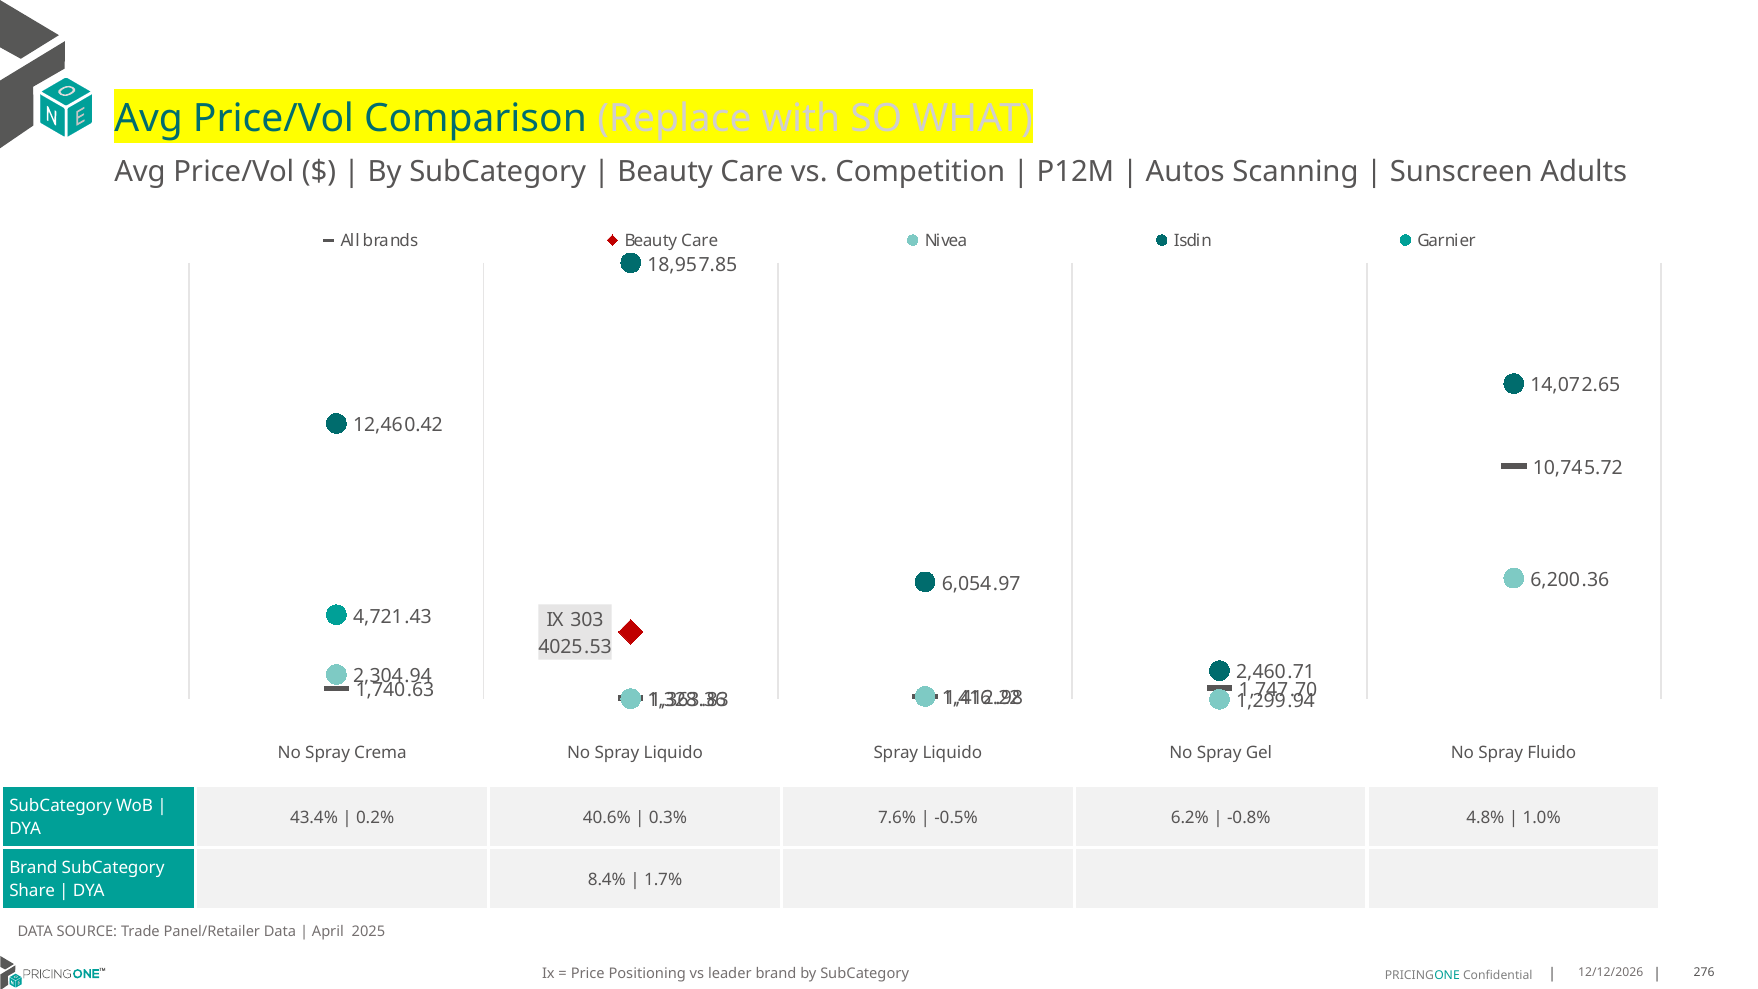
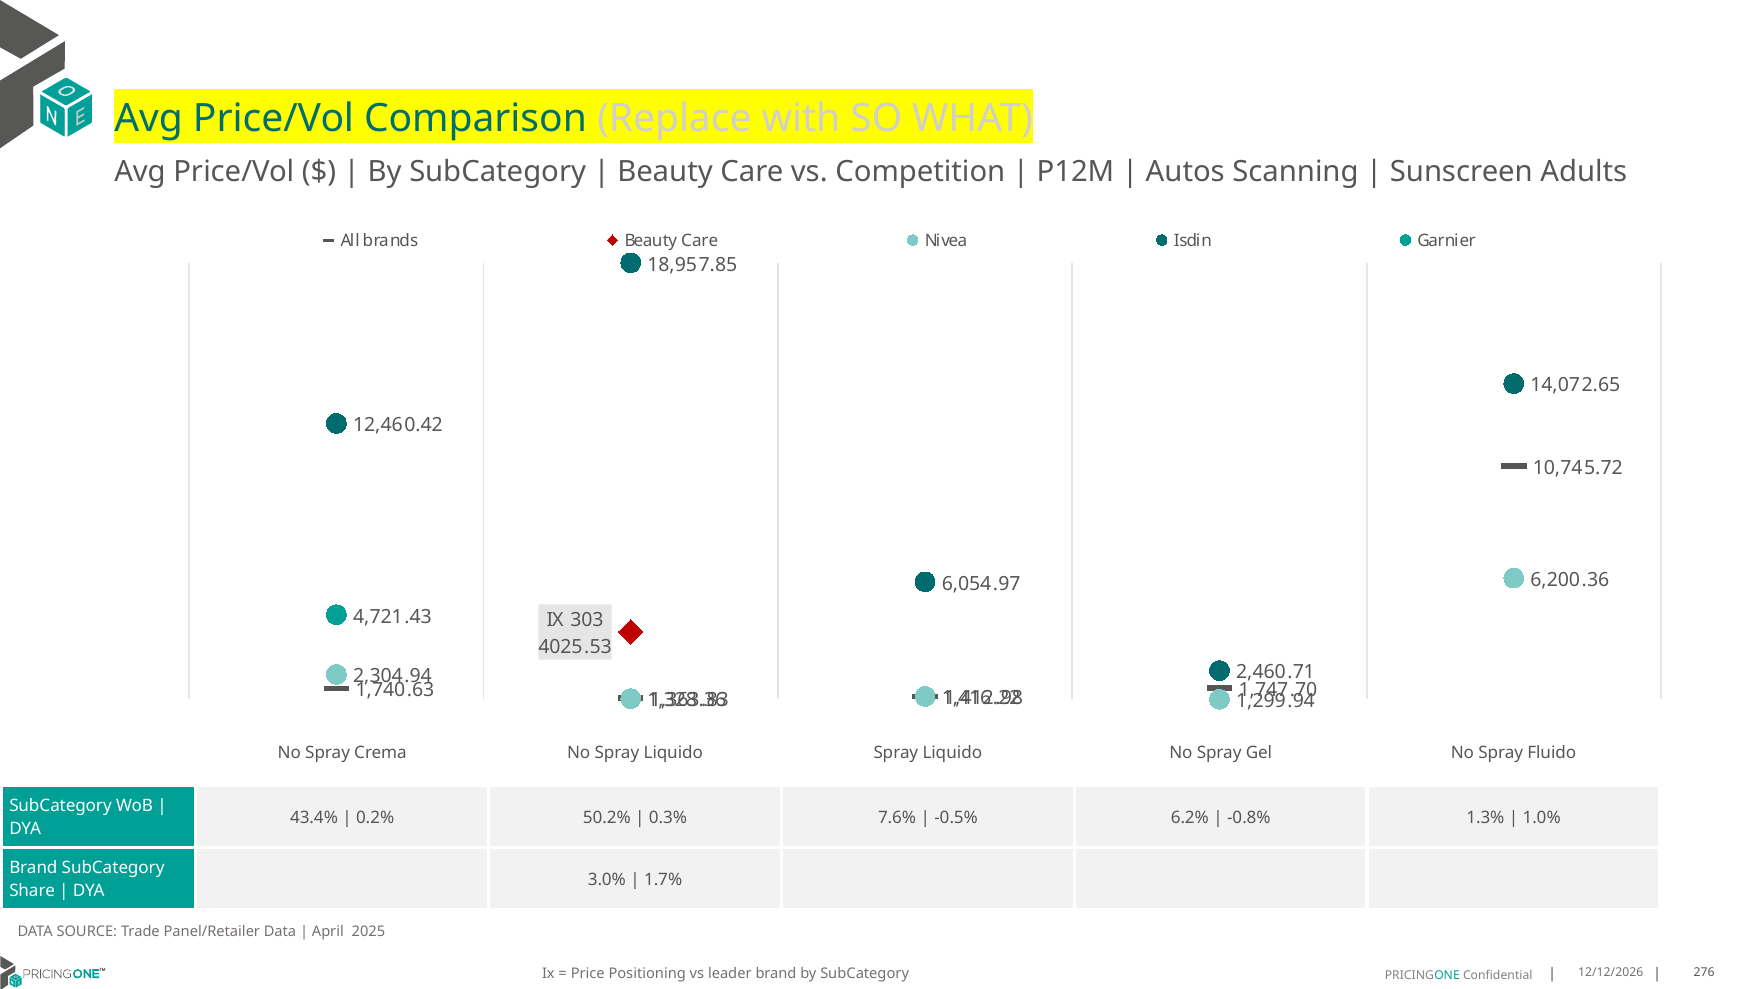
40.6%: 40.6% -> 50.2%
4.8%: 4.8% -> 1.3%
8.4%: 8.4% -> 3.0%
